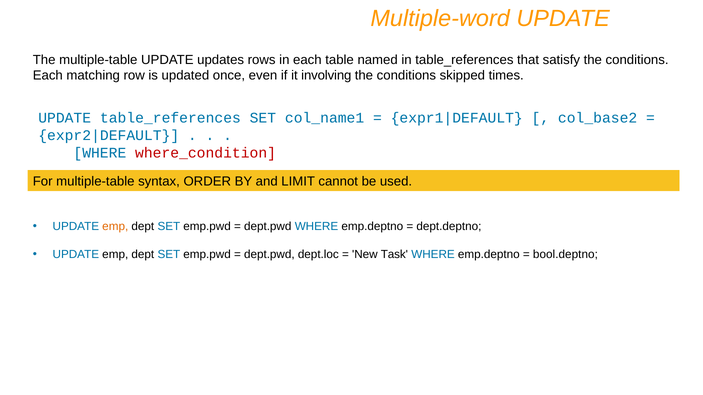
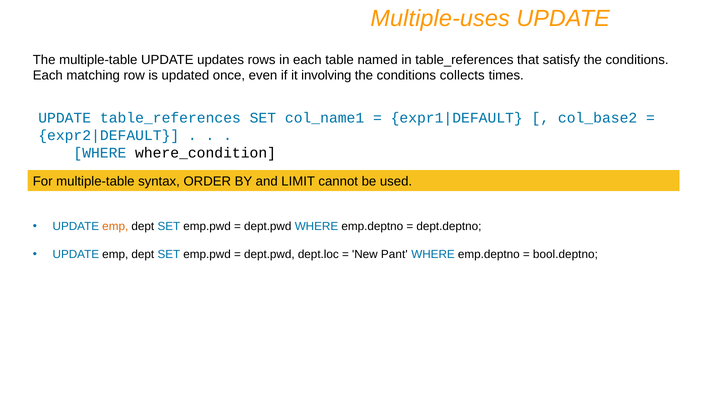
Multiple-word: Multiple-word -> Multiple-uses
skipped: skipped -> collects
where_condition colour: red -> black
Task: Task -> Pant
